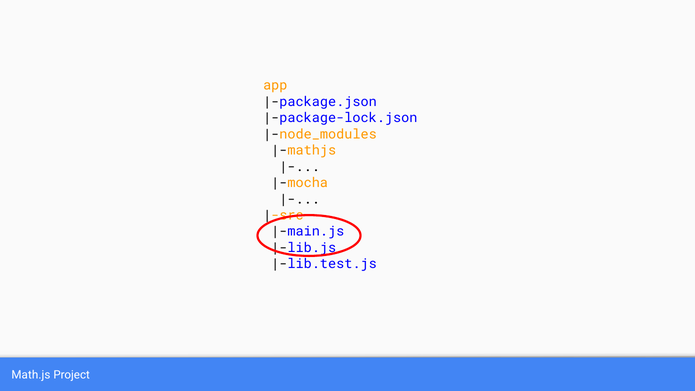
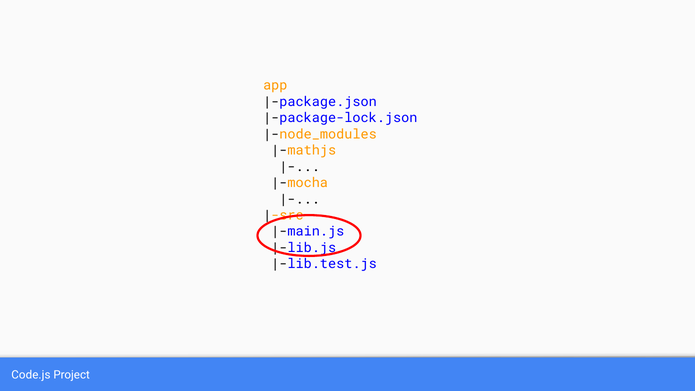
Math.js: Math.js -> Code.js
